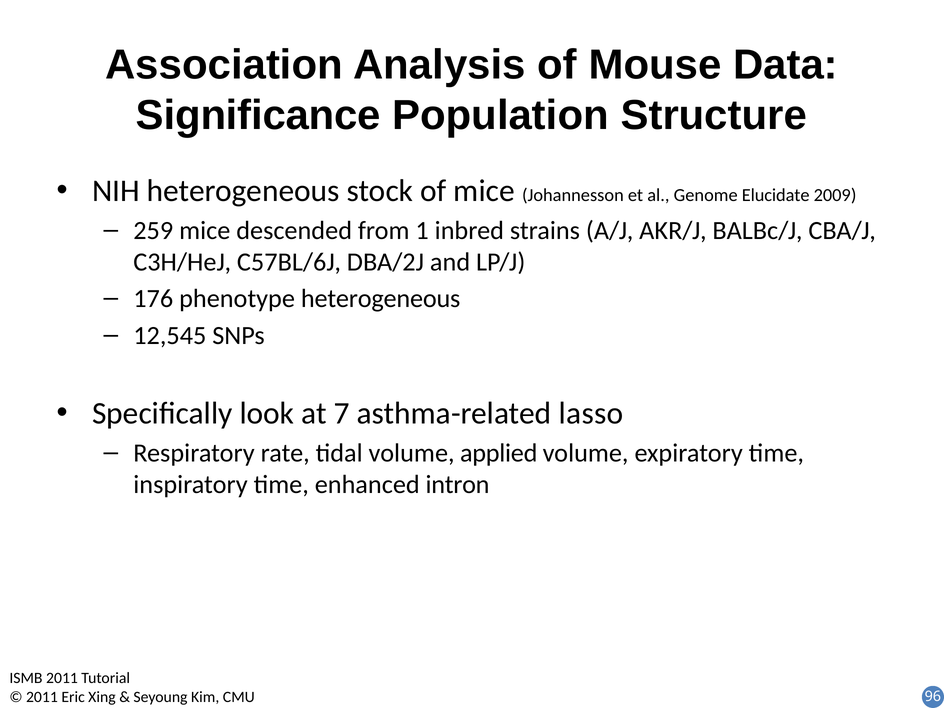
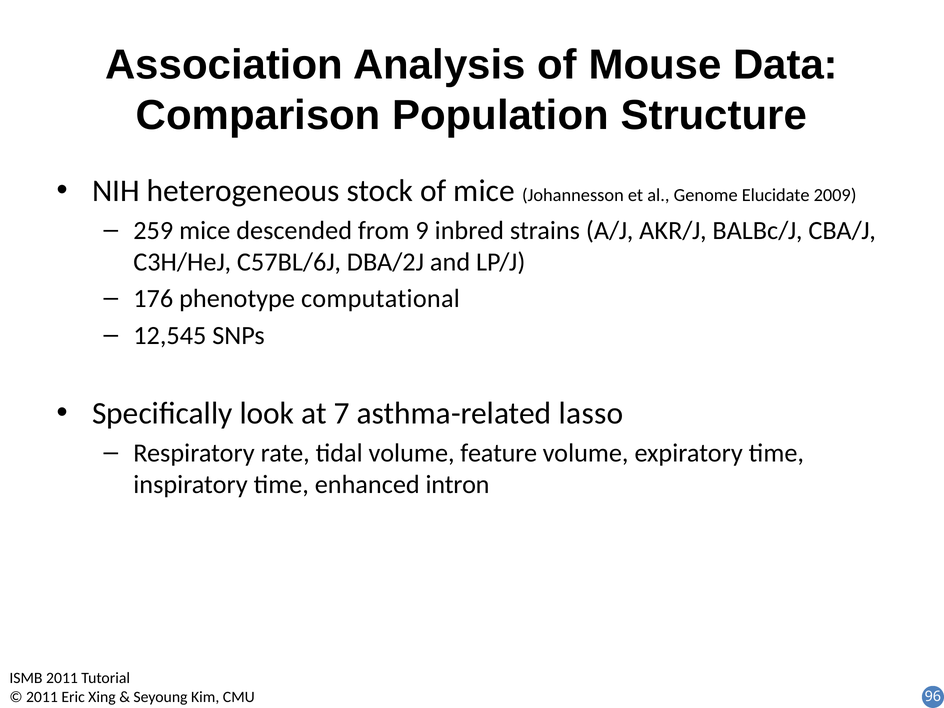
Significance: Significance -> Comparison
1: 1 -> 9
phenotype heterogeneous: heterogeneous -> computational
applied: applied -> feature
